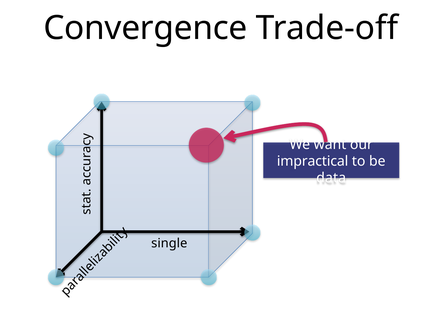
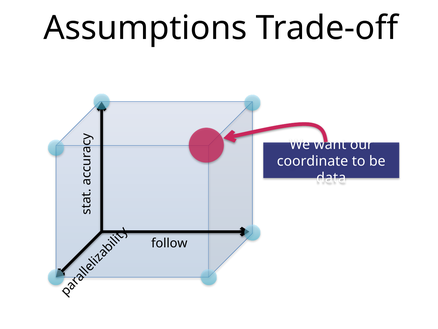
Convergence: Convergence -> Assumptions
impractical: impractical -> coordinate
single: single -> follow
